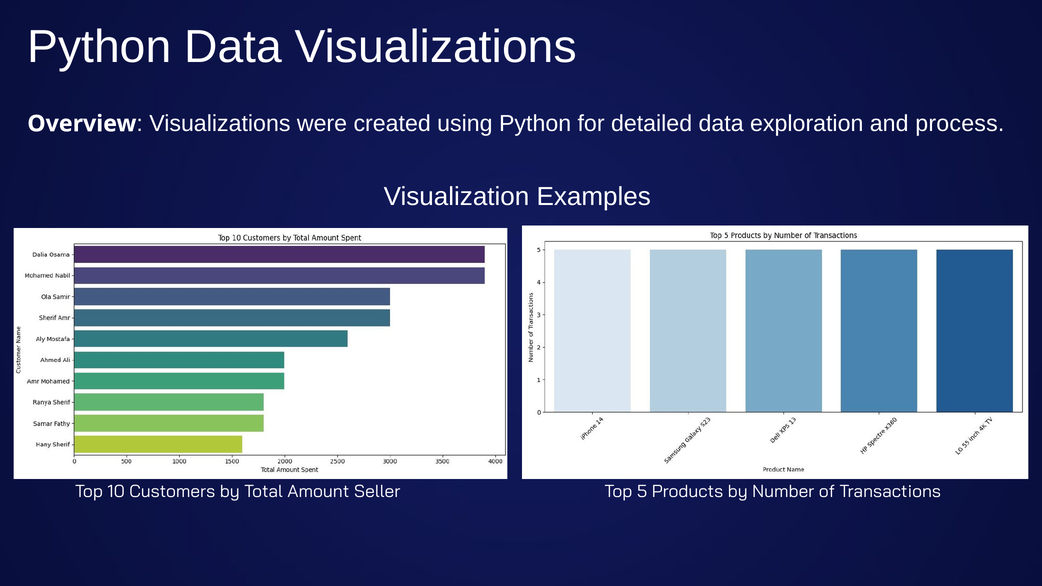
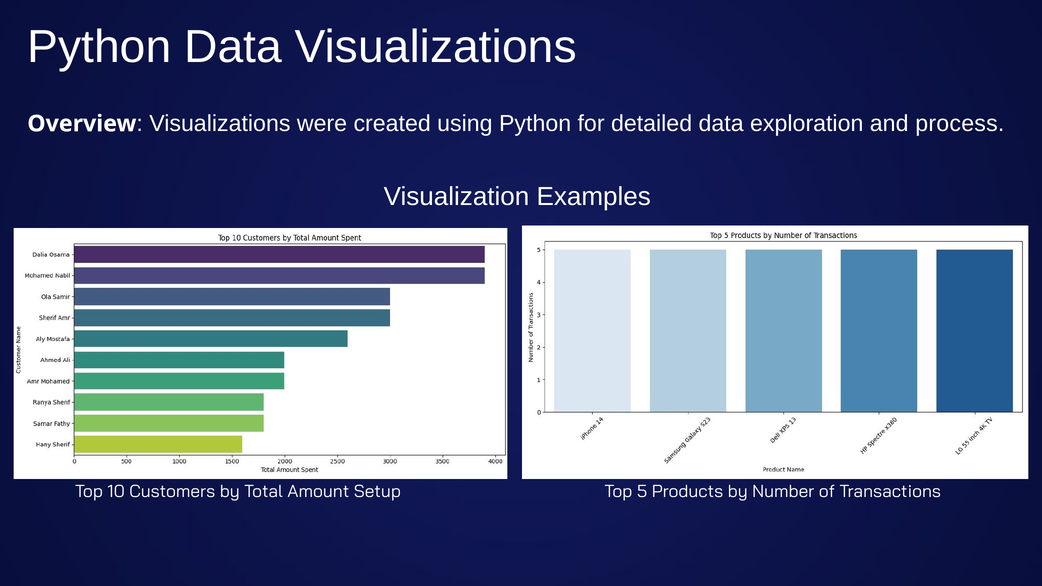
Seller: Seller -> Setup
